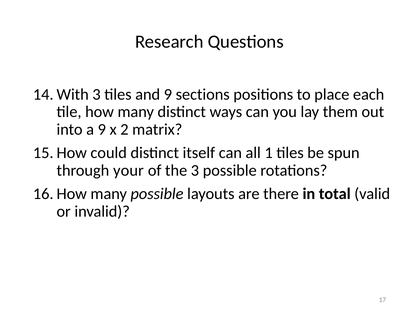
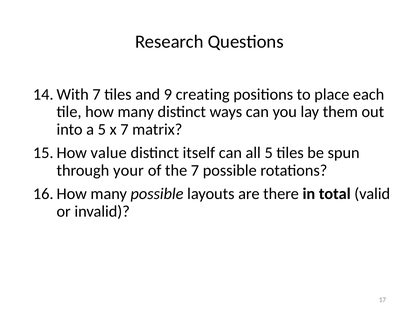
3 at (97, 94): 3 -> 7
sections: sections -> creating
a 9: 9 -> 5
x 2: 2 -> 7
could: could -> value
all 1: 1 -> 5
the 3: 3 -> 7
